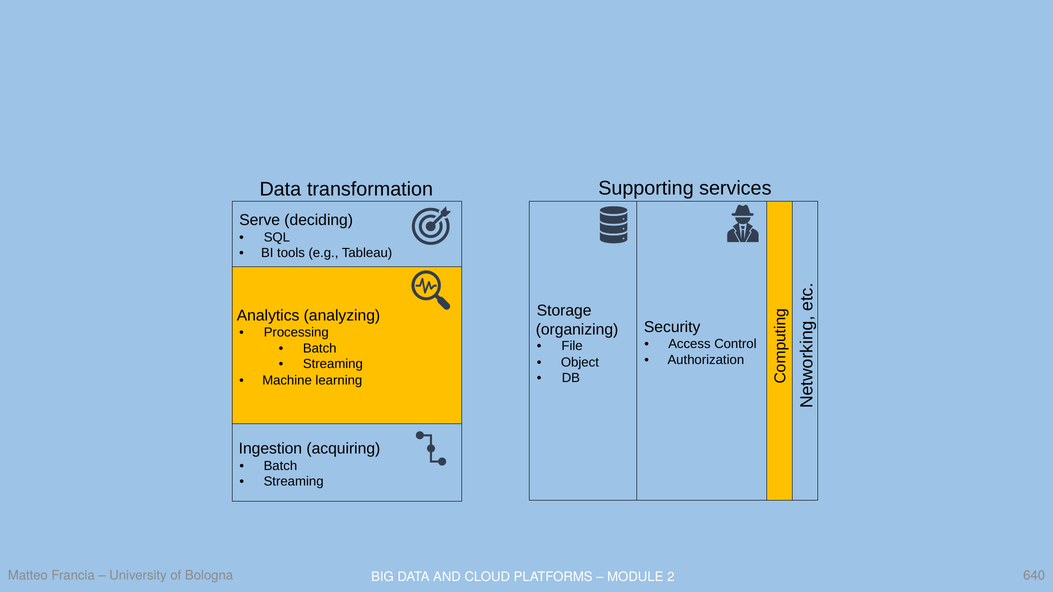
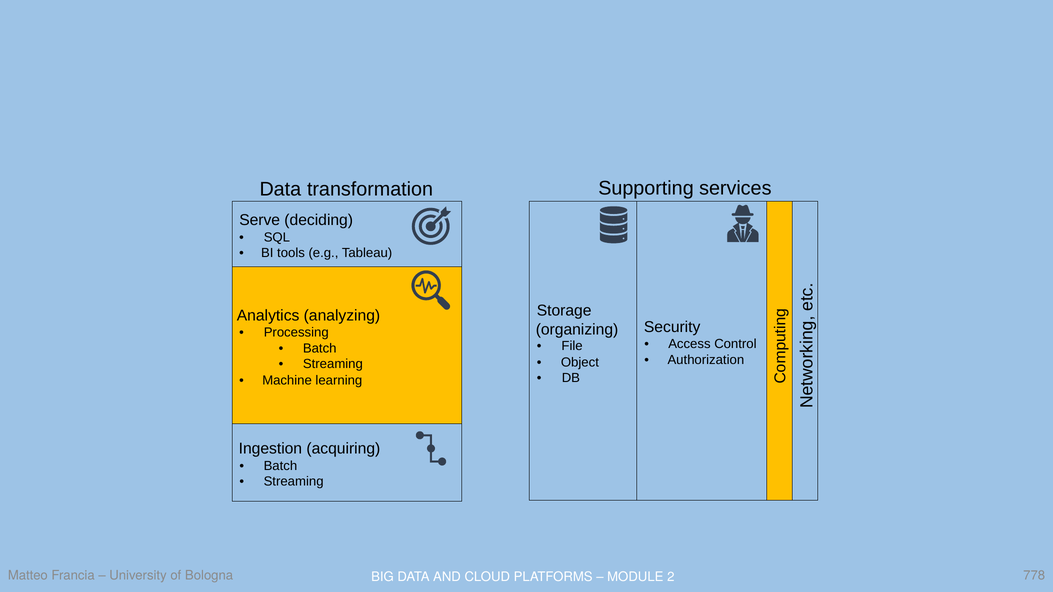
640: 640 -> 778
